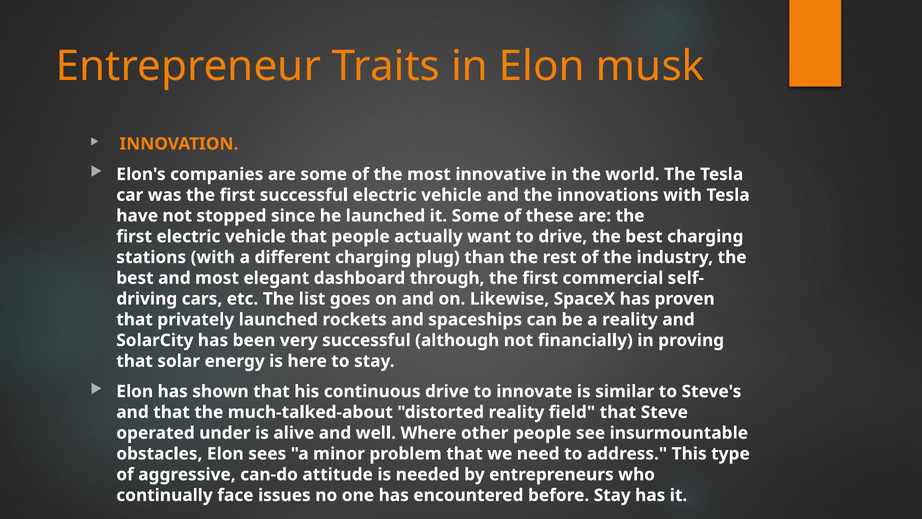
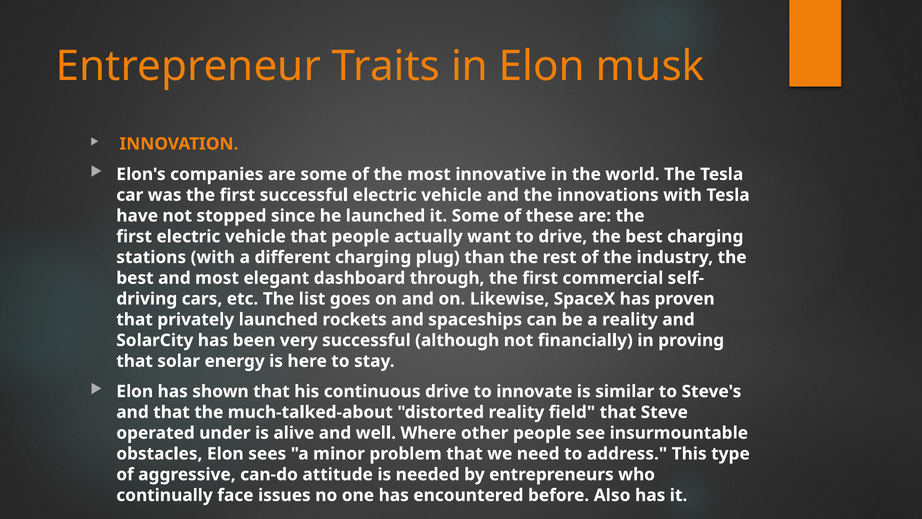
before Stay: Stay -> Also
